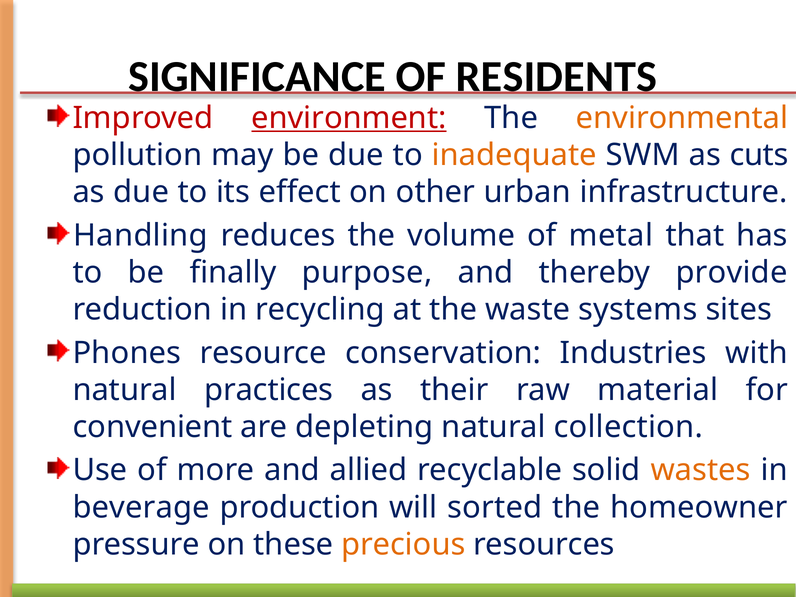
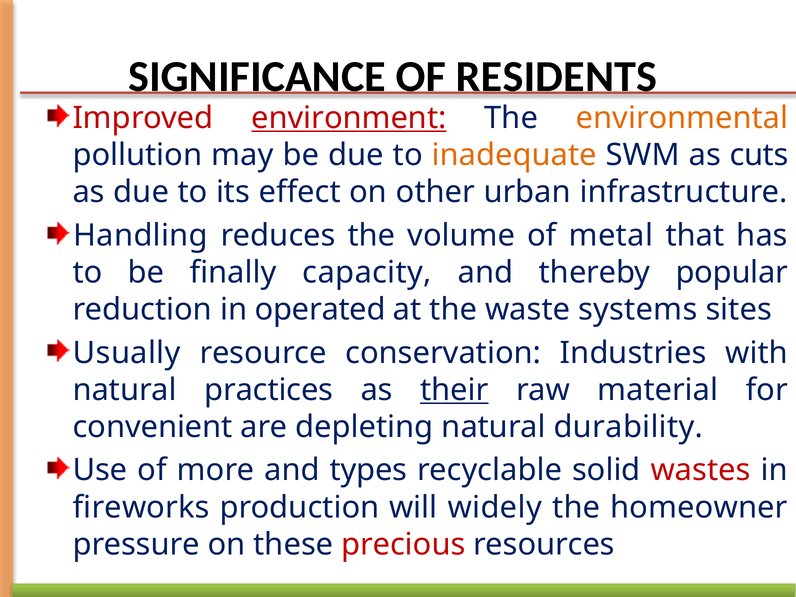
purpose: purpose -> capacity
provide: provide -> popular
recycling: recycling -> operated
Phones: Phones -> Usually
their underline: none -> present
collection: collection -> durability
allied: allied -> types
wastes colour: orange -> red
beverage: beverage -> fireworks
sorted: sorted -> widely
precious colour: orange -> red
